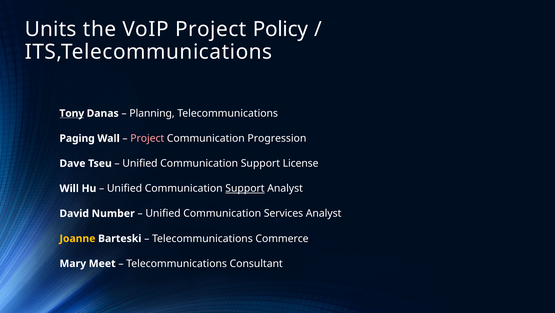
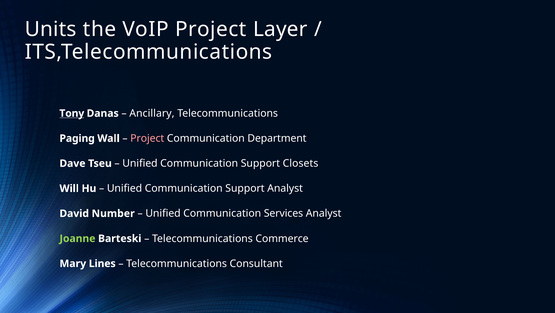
Policy: Policy -> Layer
Planning: Planning -> Ancillary
Progression: Progression -> Department
License: License -> Closets
Support at (245, 188) underline: present -> none
Joanne colour: yellow -> light green
Meet: Meet -> Lines
